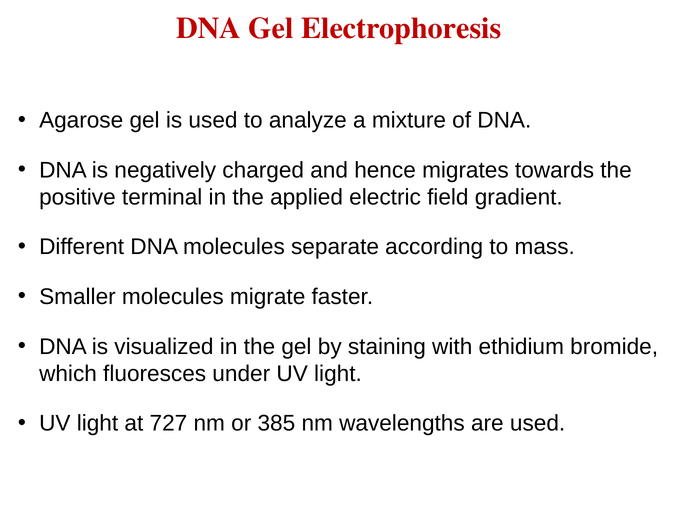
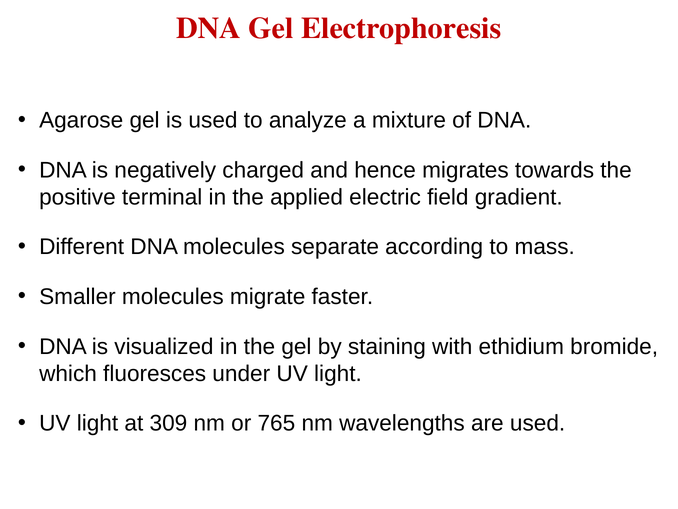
727: 727 -> 309
385: 385 -> 765
